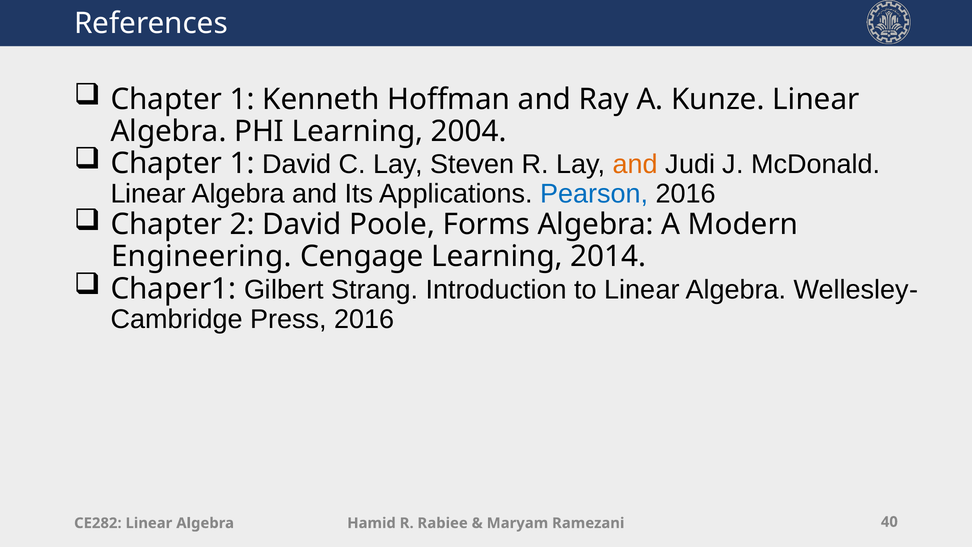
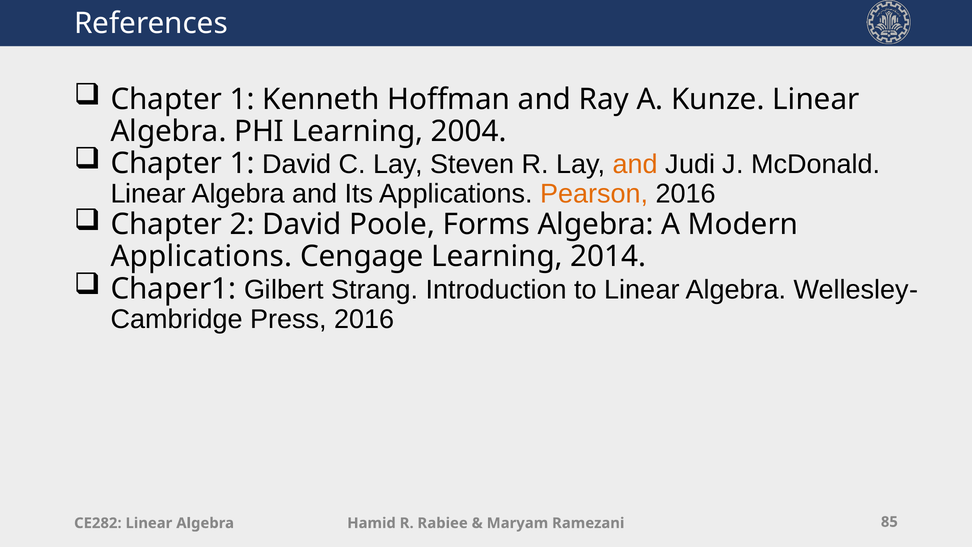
Pearson colour: blue -> orange
Engineering at (201, 257): Engineering -> Applications
40: 40 -> 85
